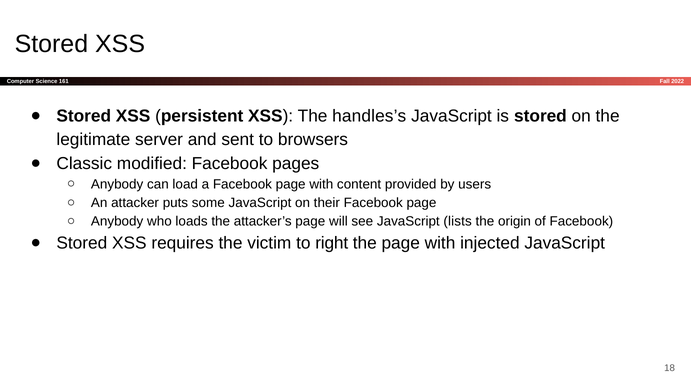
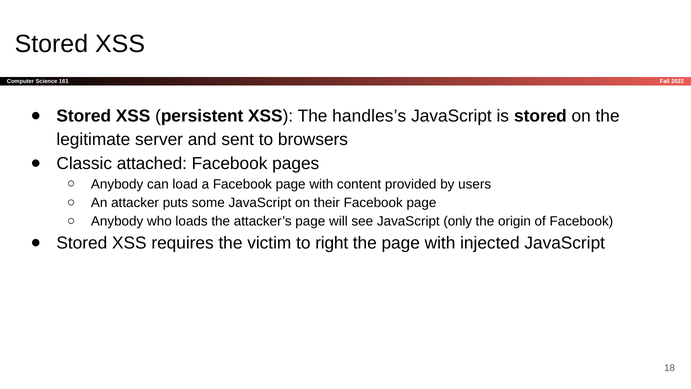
modified: modified -> attached
lists: lists -> only
